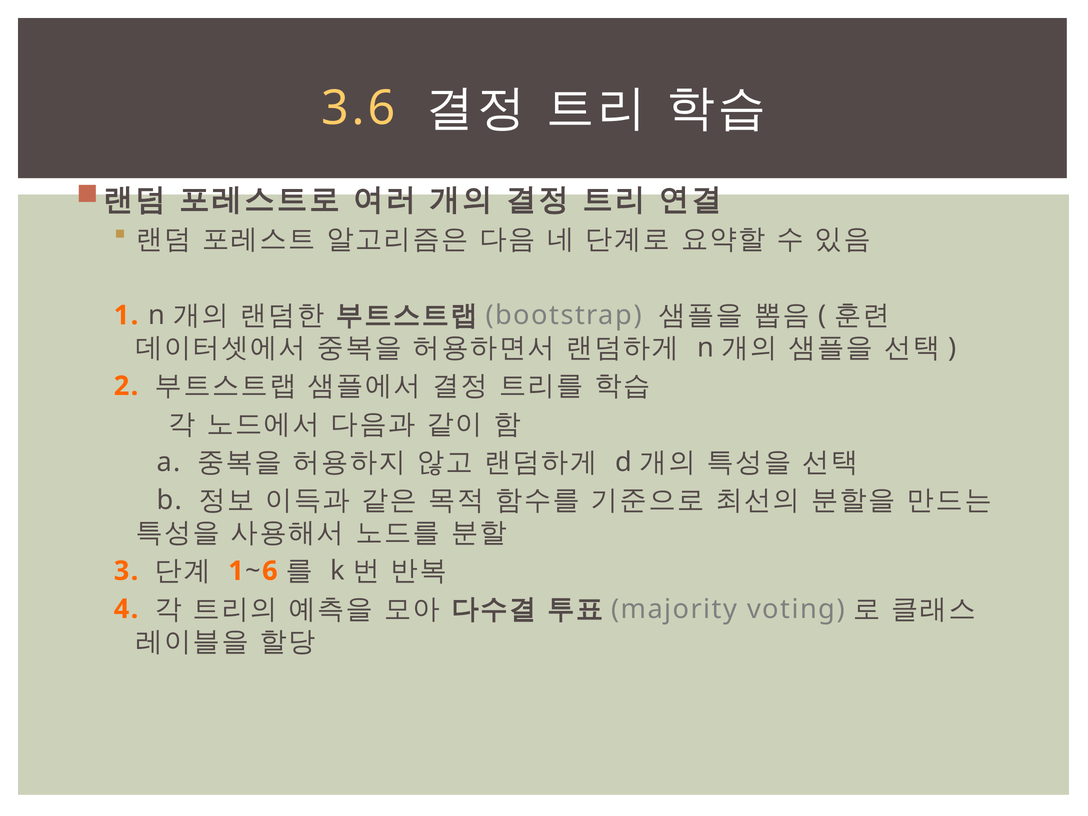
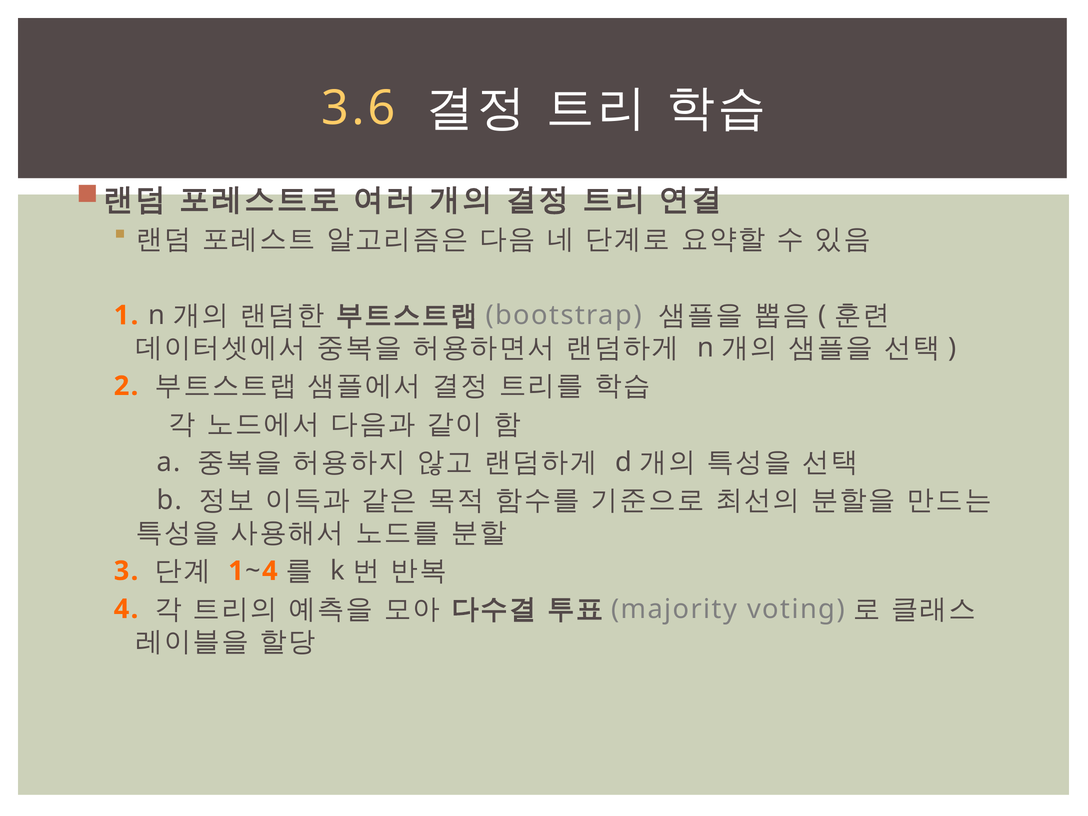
6 at (270, 571): 6 -> 4
